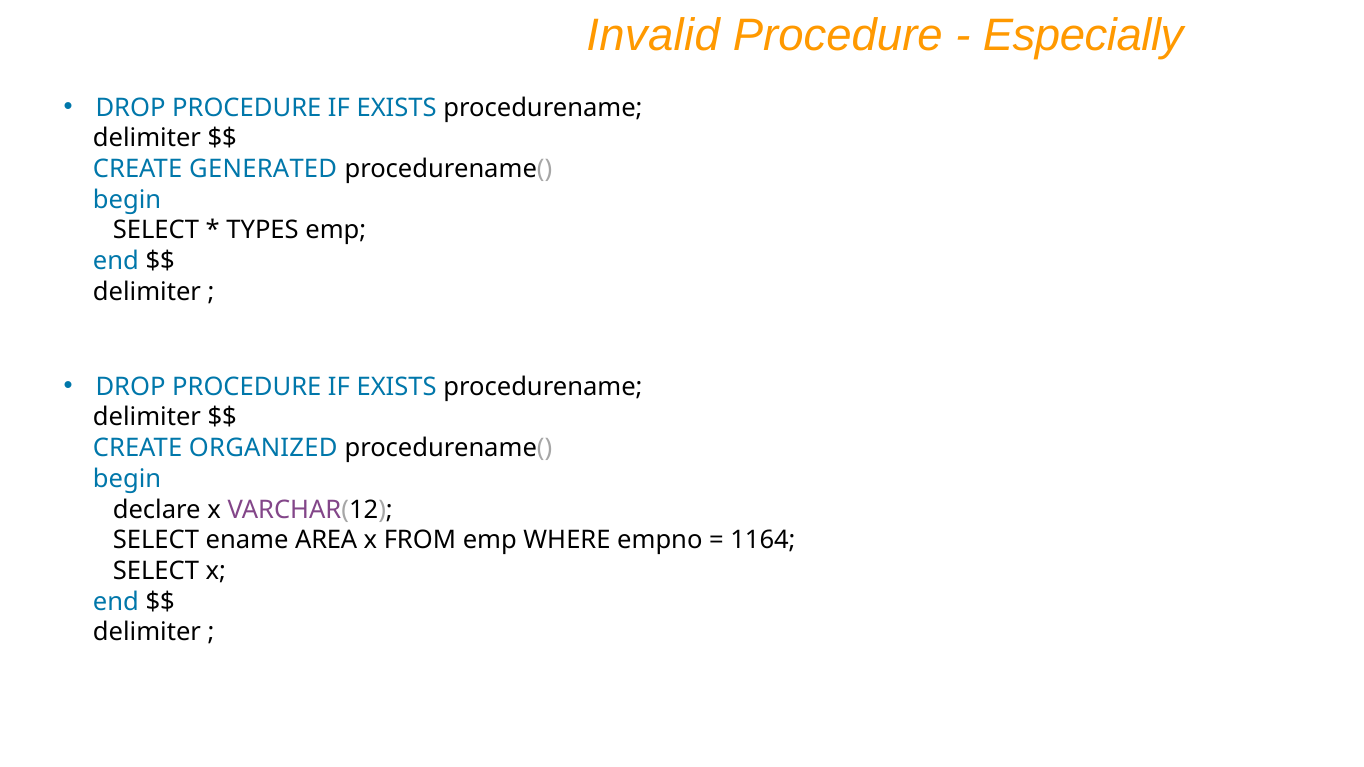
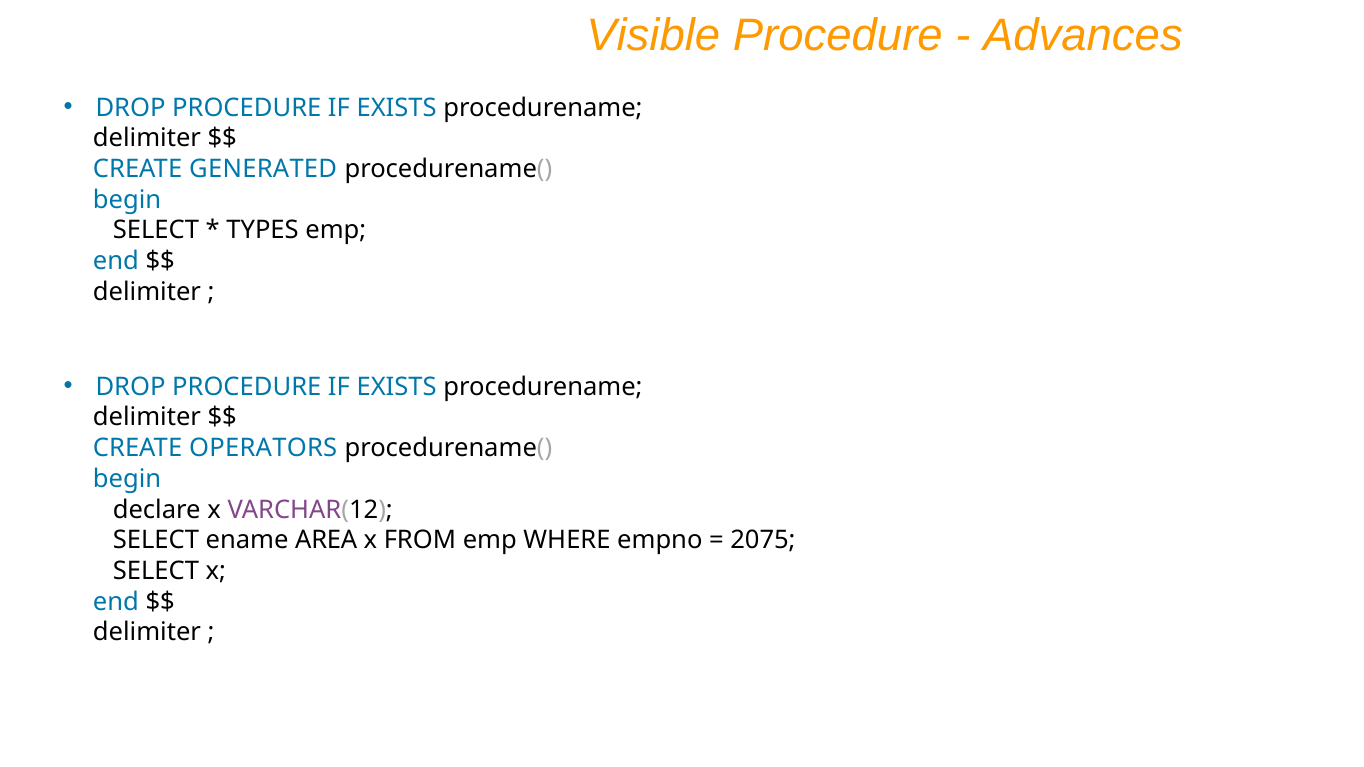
Invalid: Invalid -> Visible
Especially: Especially -> Advances
ORGANIZED: ORGANIZED -> OPERATORS
1164: 1164 -> 2075
